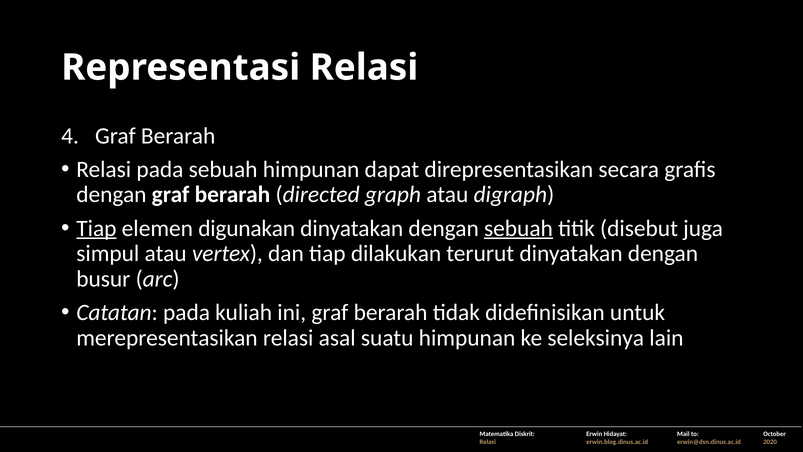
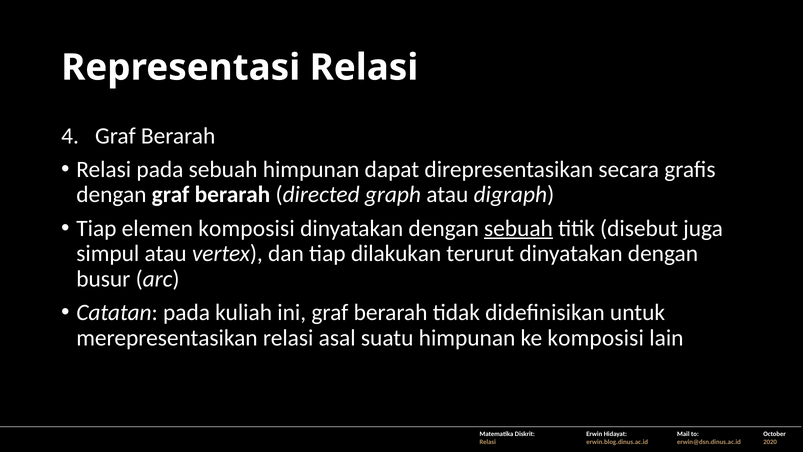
Tiap at (96, 228) underline: present -> none
elemen digunakan: digunakan -> komposisi
ke seleksinya: seleksinya -> komposisi
